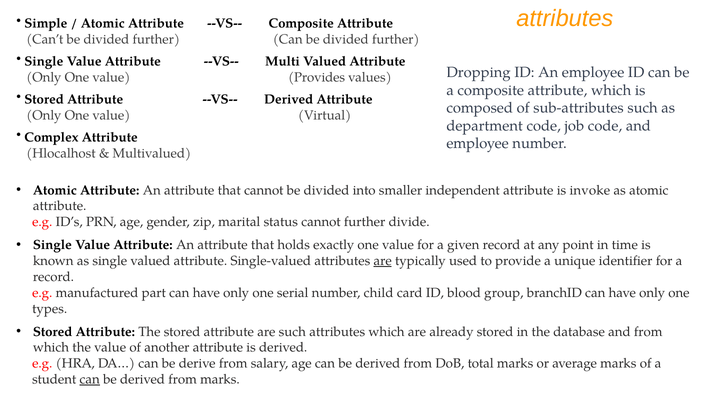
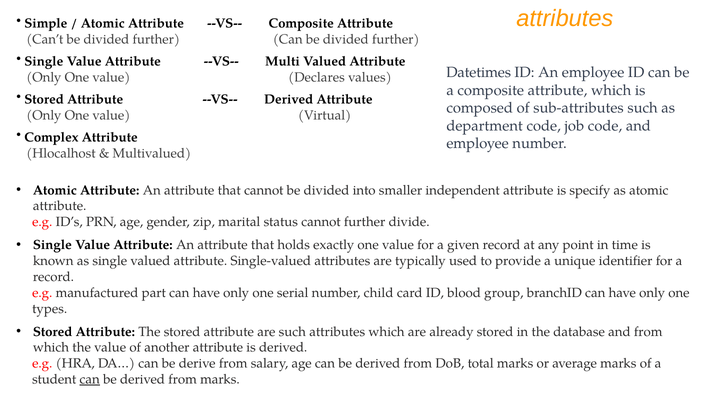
Dropping: Dropping -> Datetimes
Provides: Provides -> Declares
invoke: invoke -> specify
are at (383, 261) underline: present -> none
